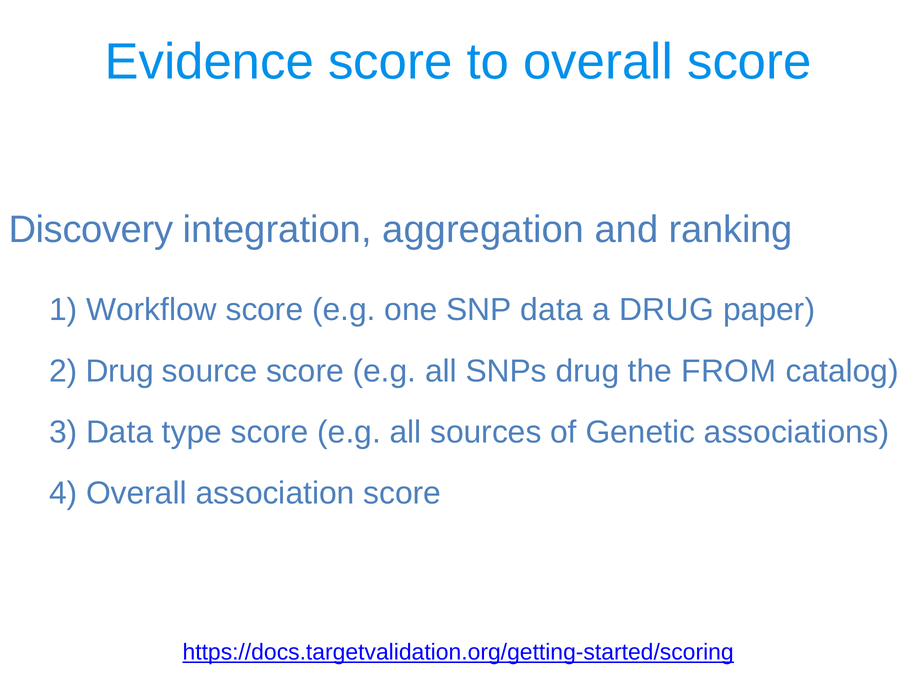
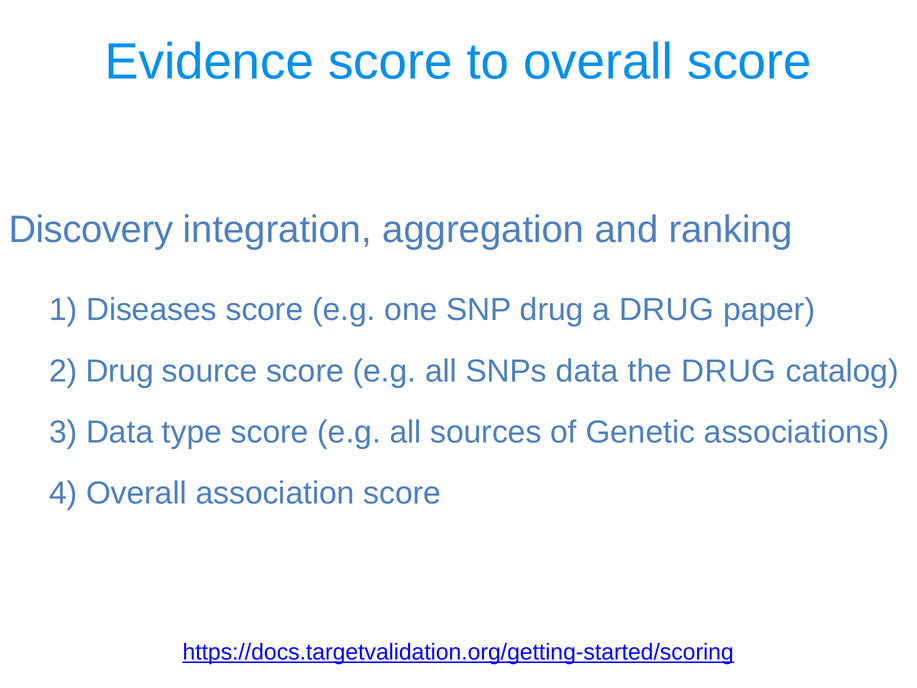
Workflow: Workflow -> Diseases
SNP data: data -> drug
SNPs drug: drug -> data
the FROM: FROM -> DRUG
